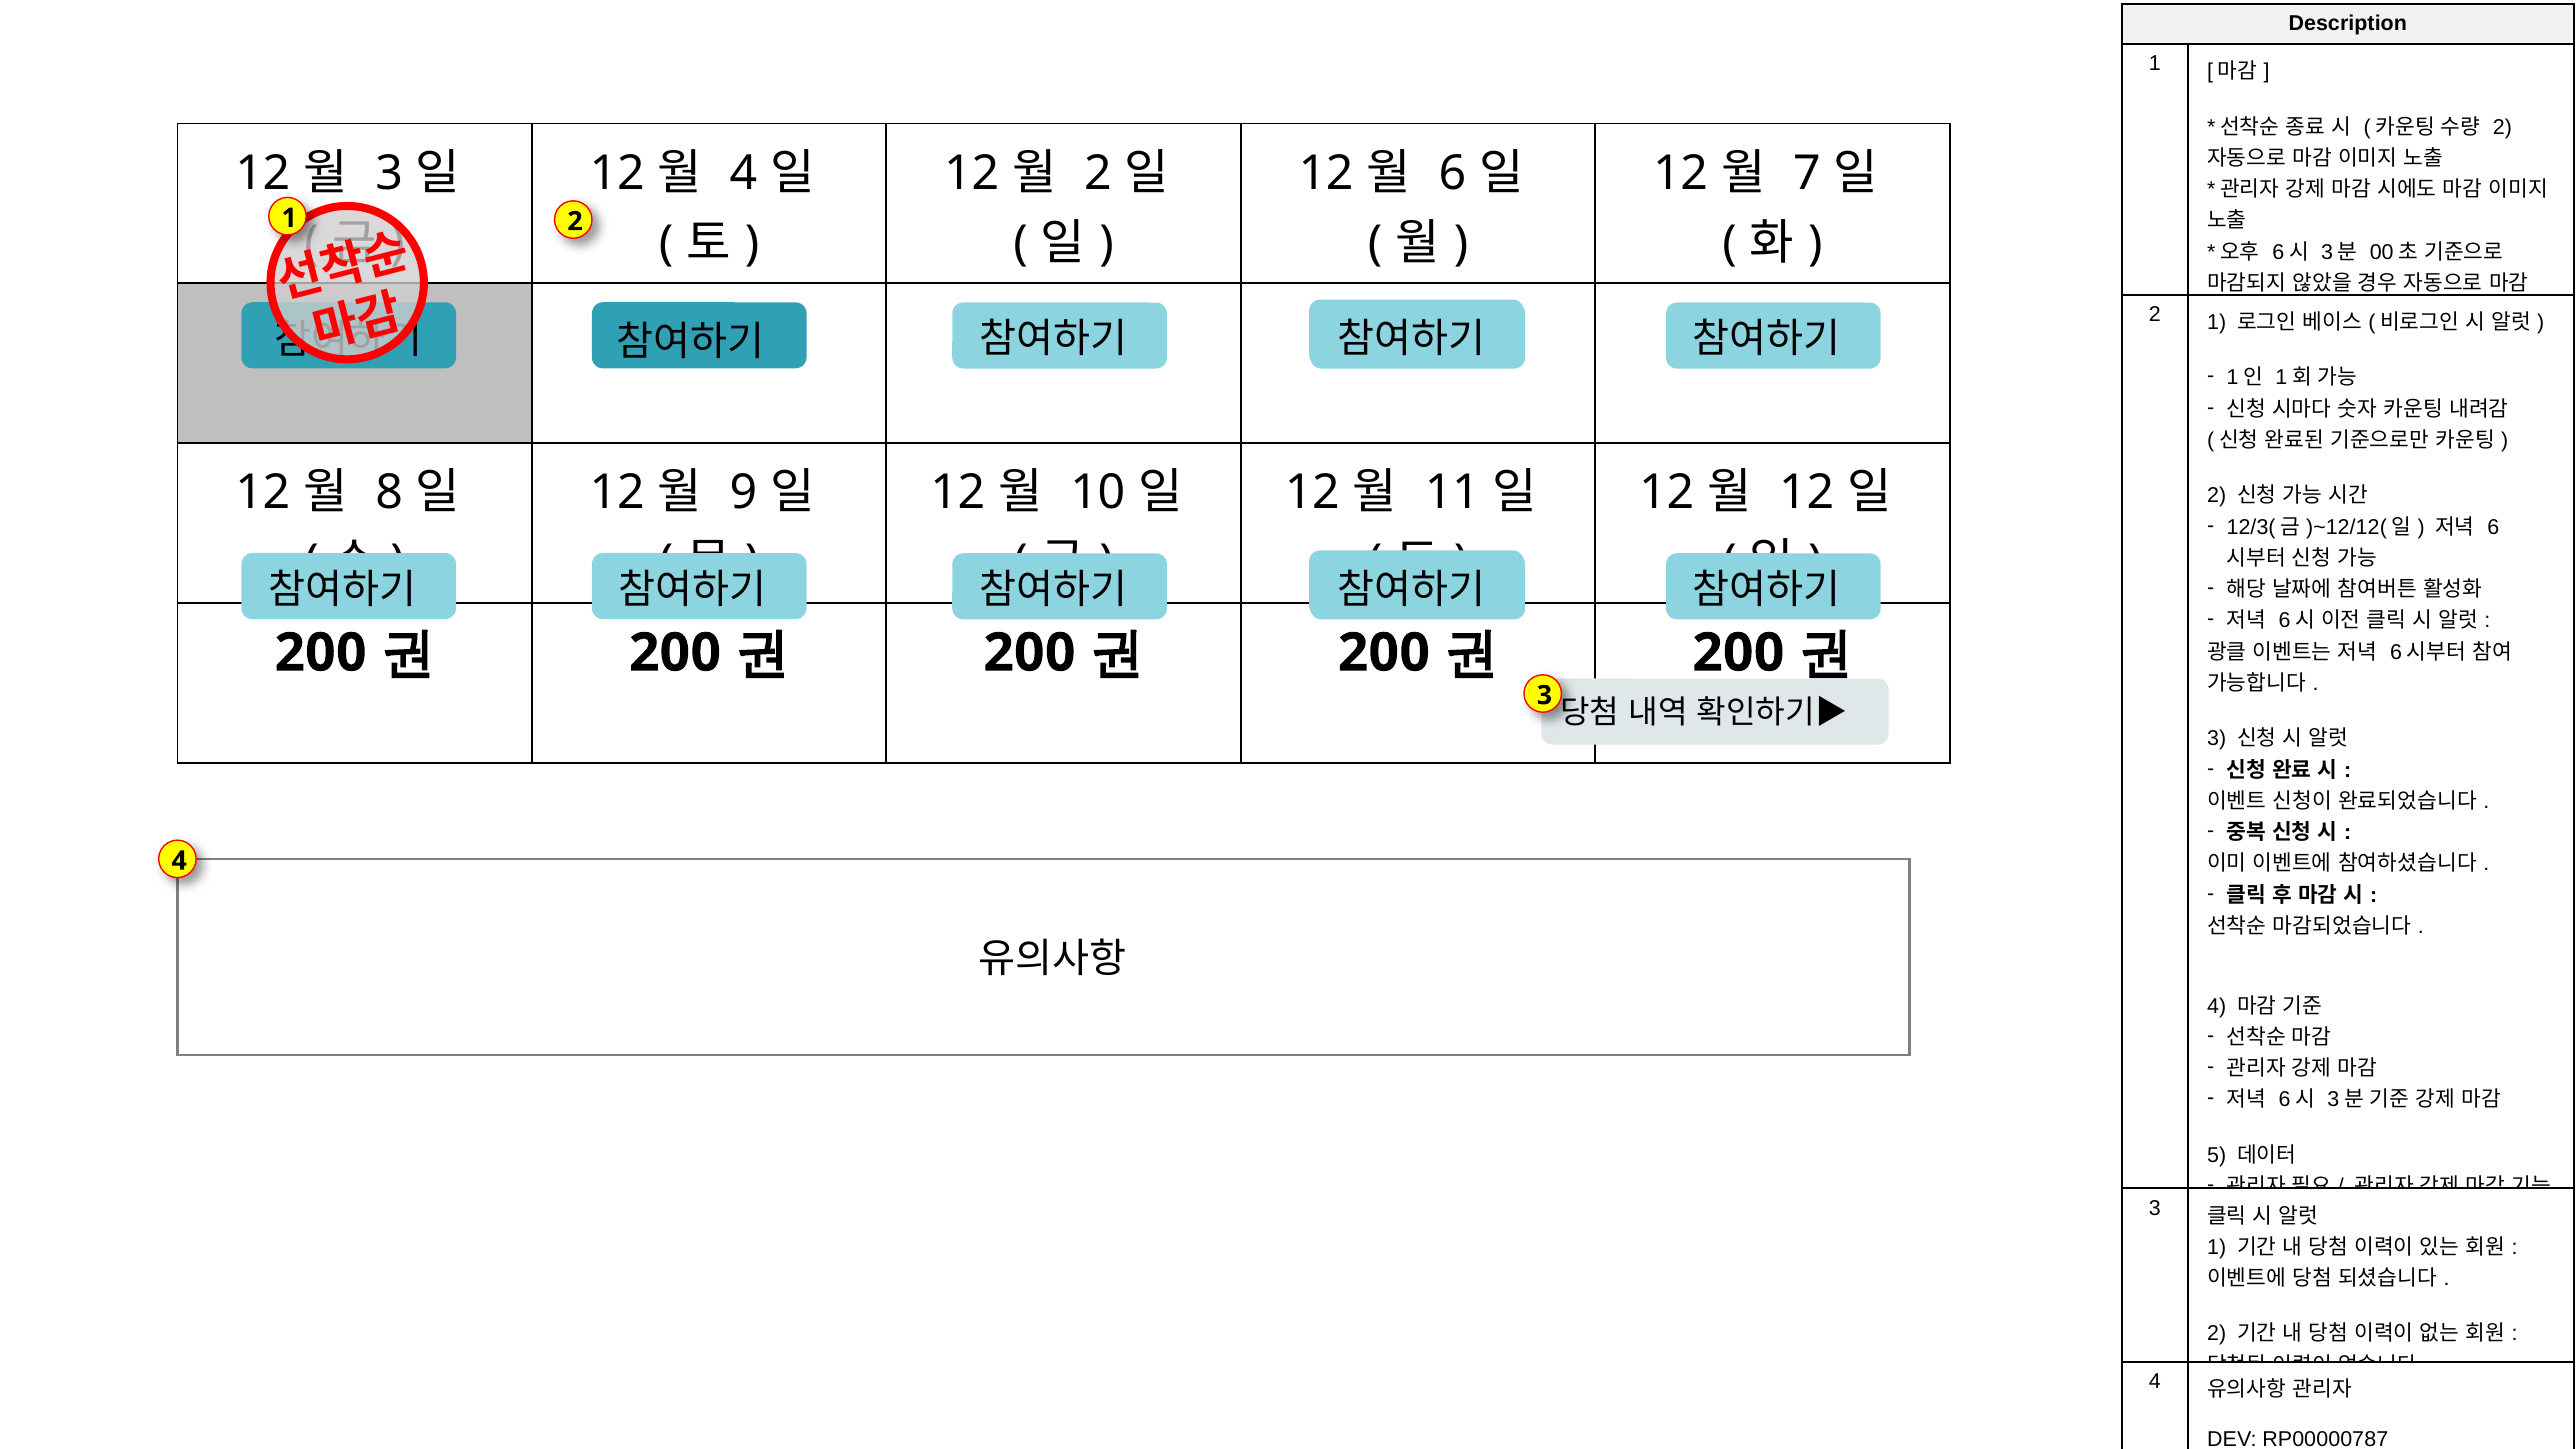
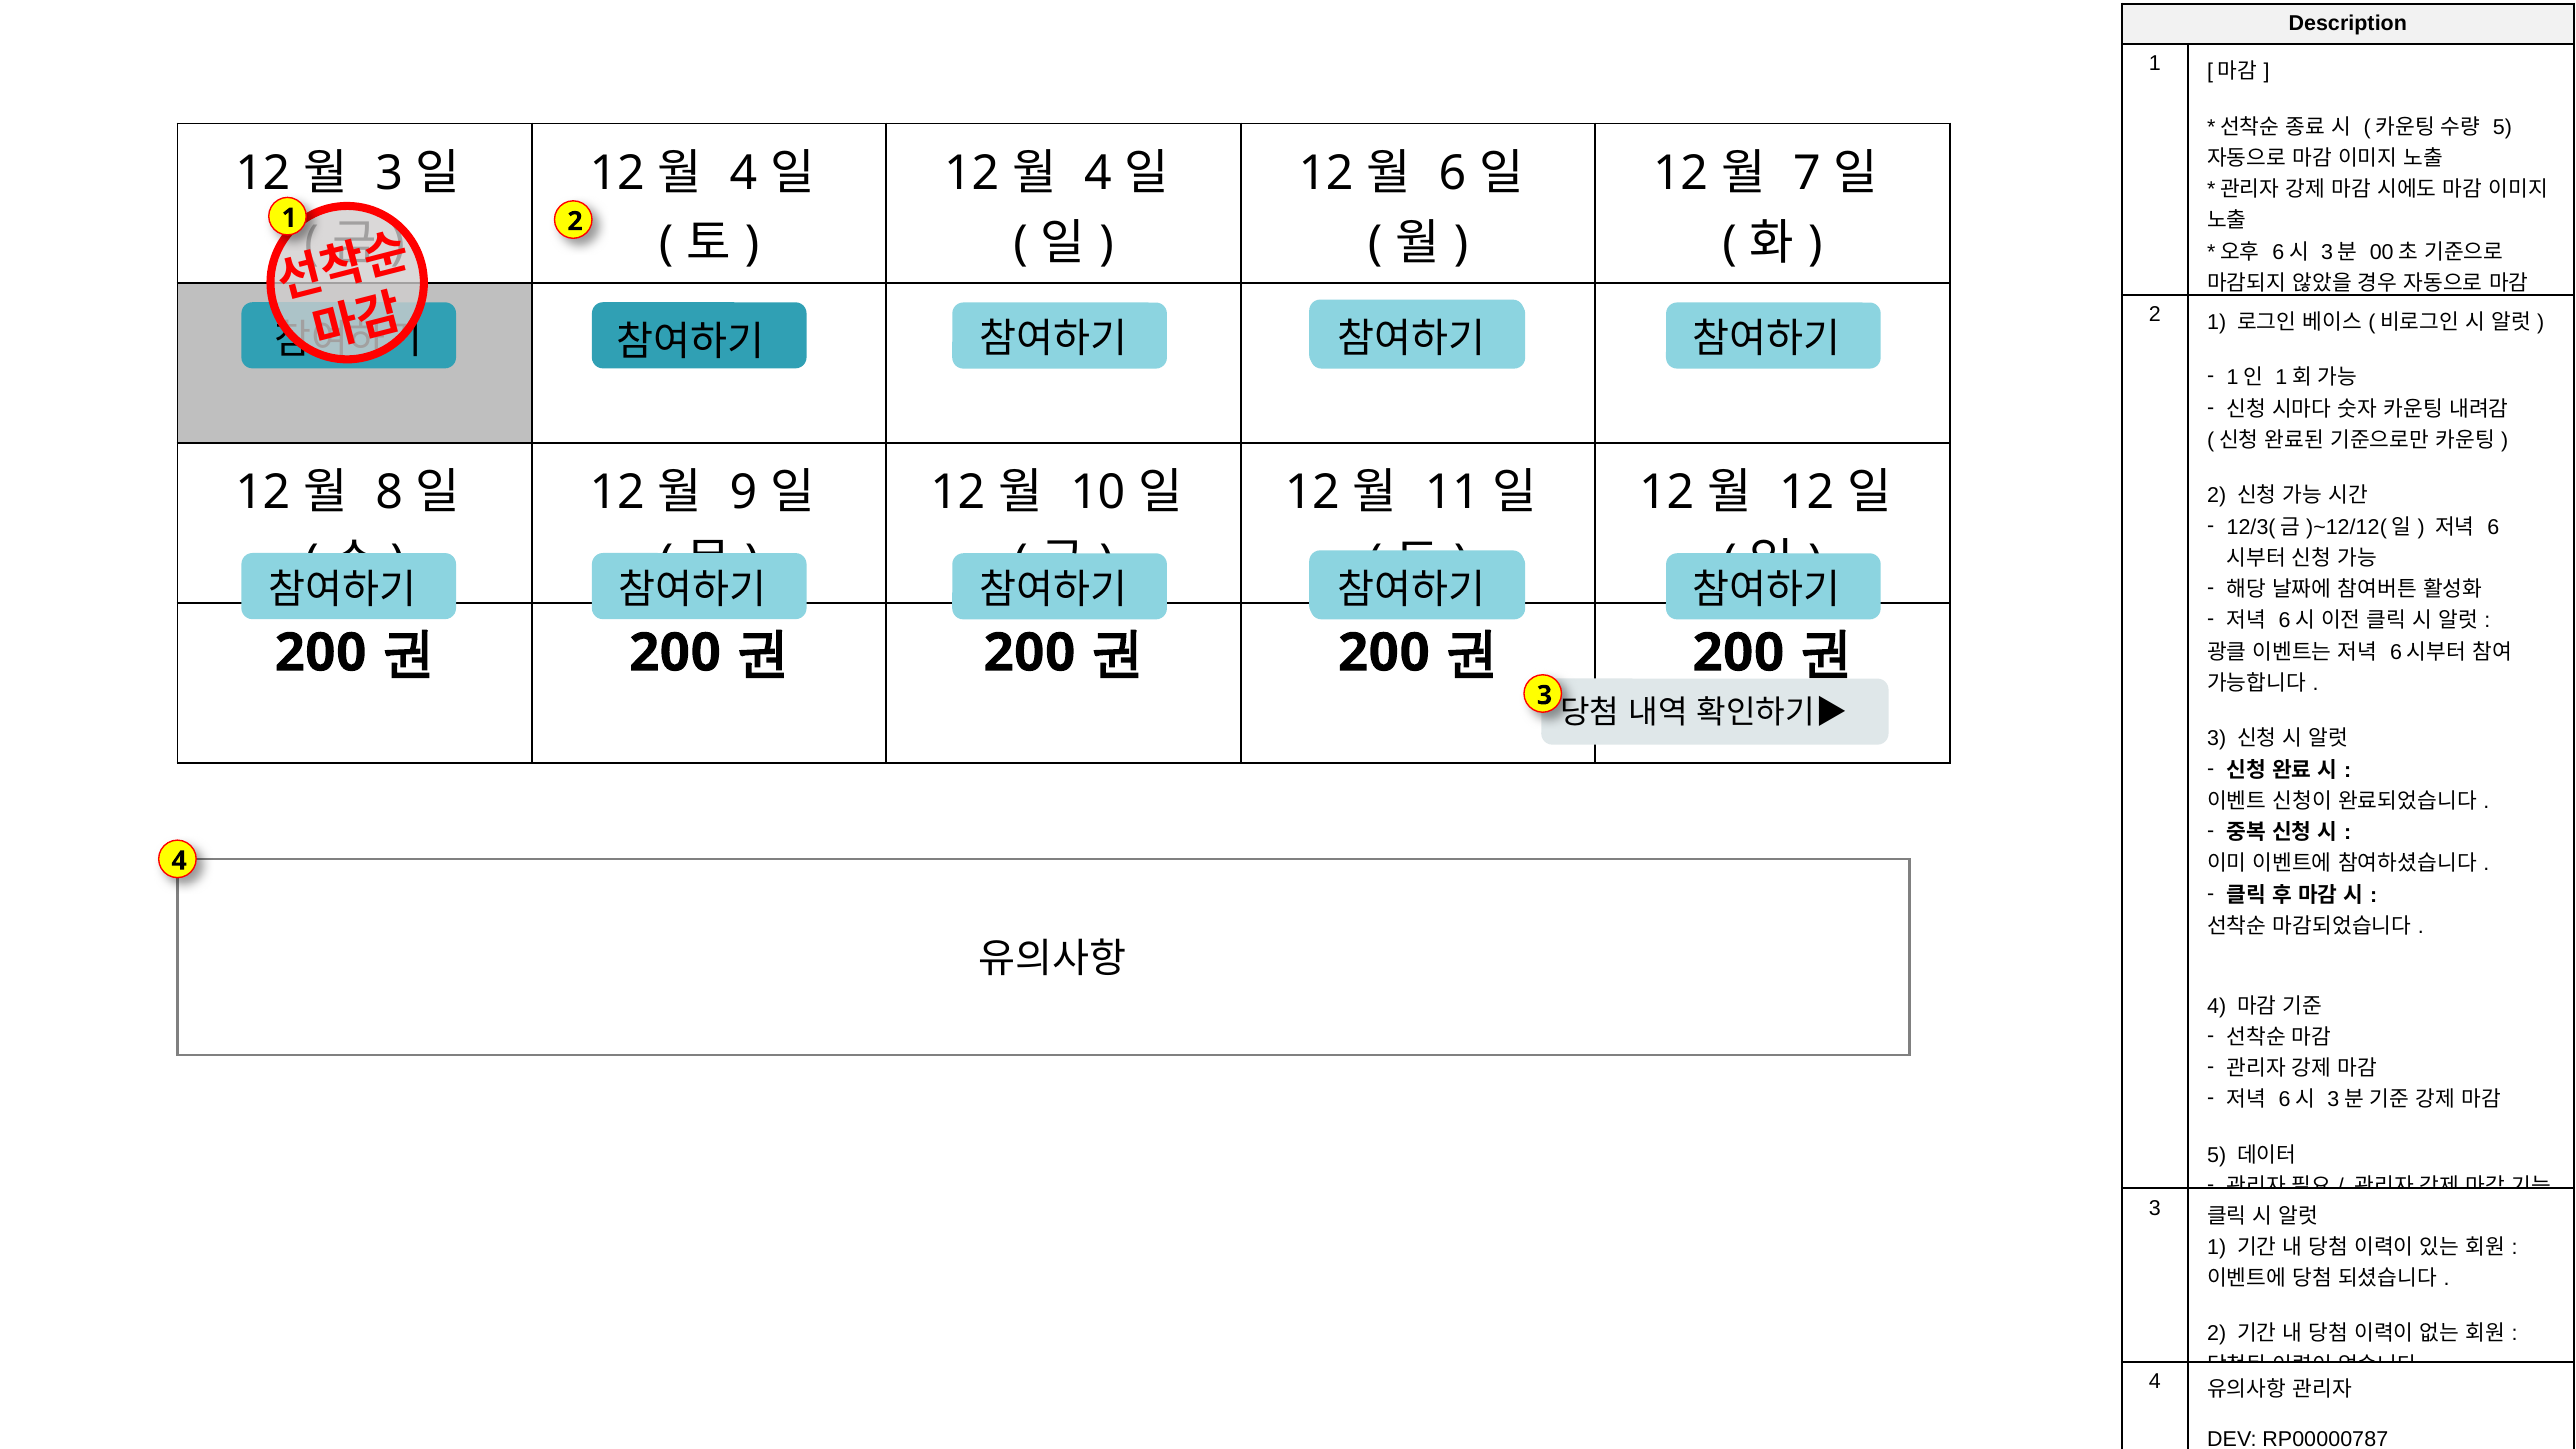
2 at (2502, 127): 2 -> 5
2 at (1098, 173): 2 -> 4
